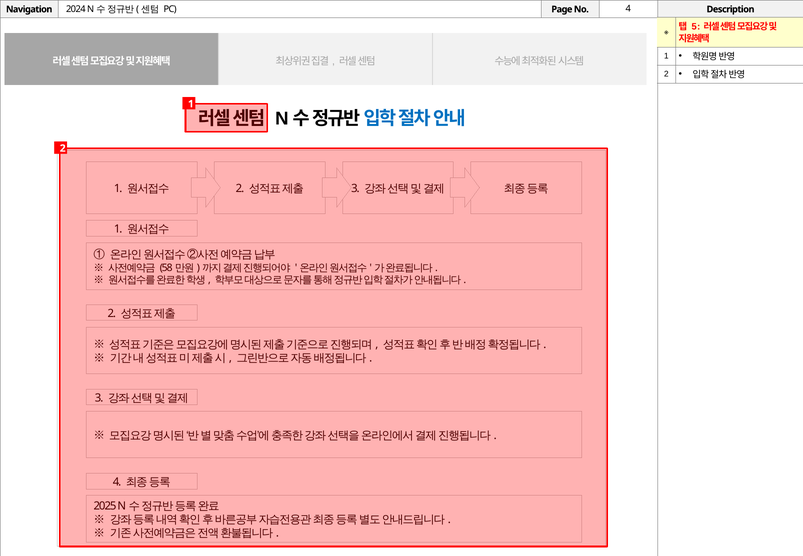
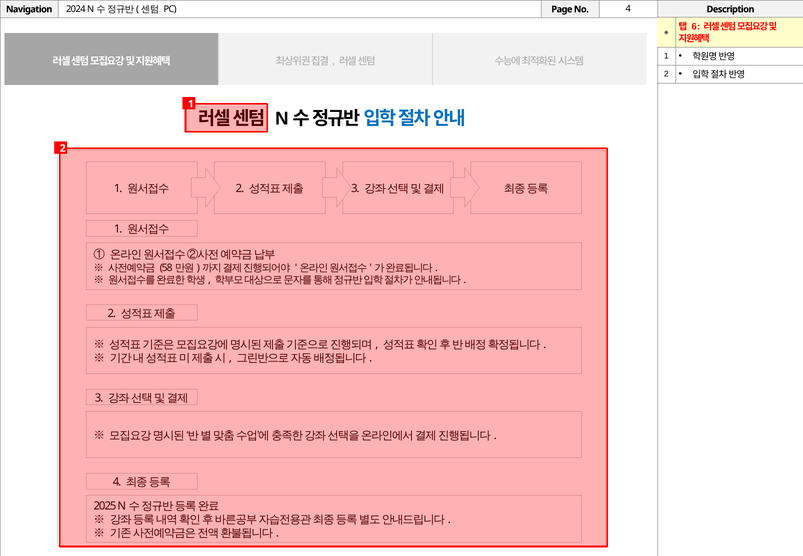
5: 5 -> 6
